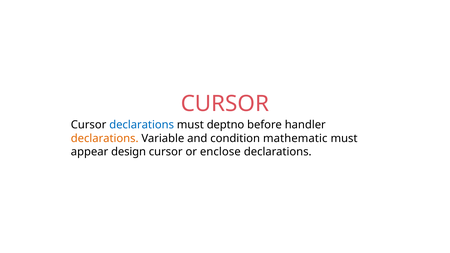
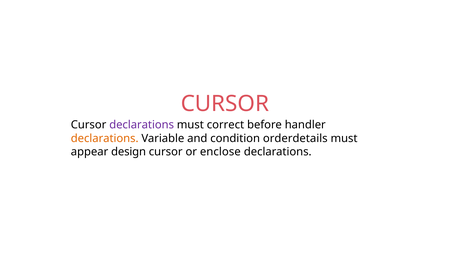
declarations at (142, 125) colour: blue -> purple
deptno: deptno -> correct
mathematic: mathematic -> orderdetails
